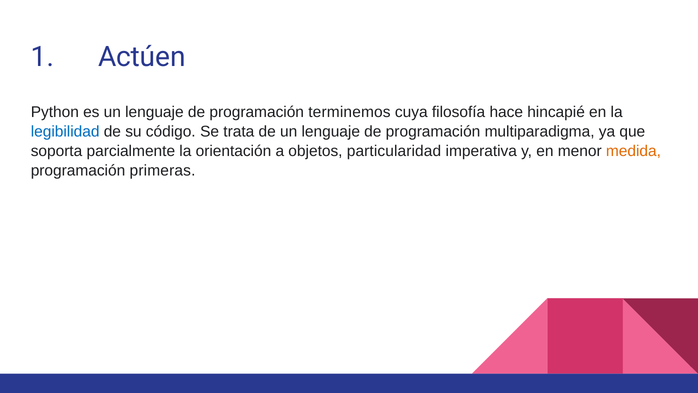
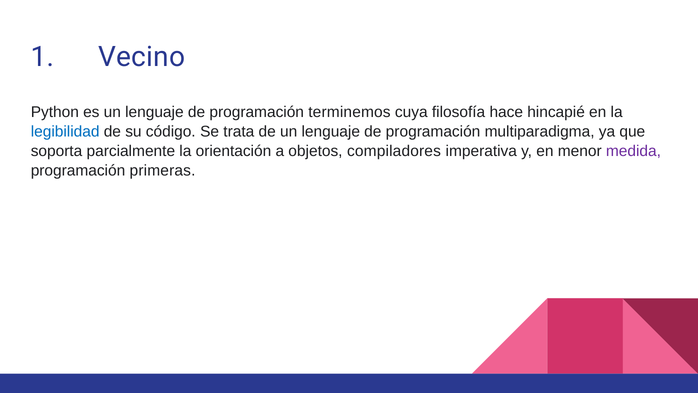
Actúen: Actúen -> Vecino
particularidad: particularidad -> compiladores
medida colour: orange -> purple
